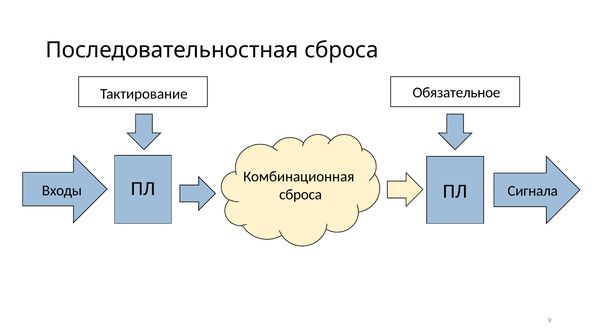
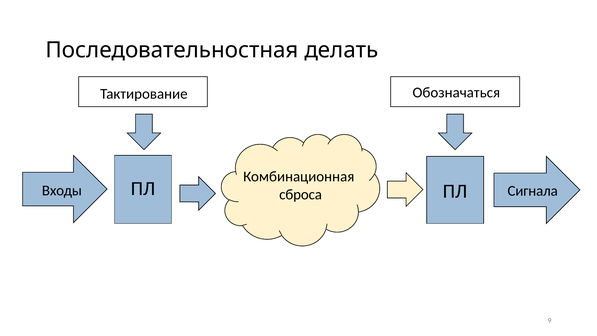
Последовательностная сброса: сброса -> делать
Обязательное: Обязательное -> Обозначаться
